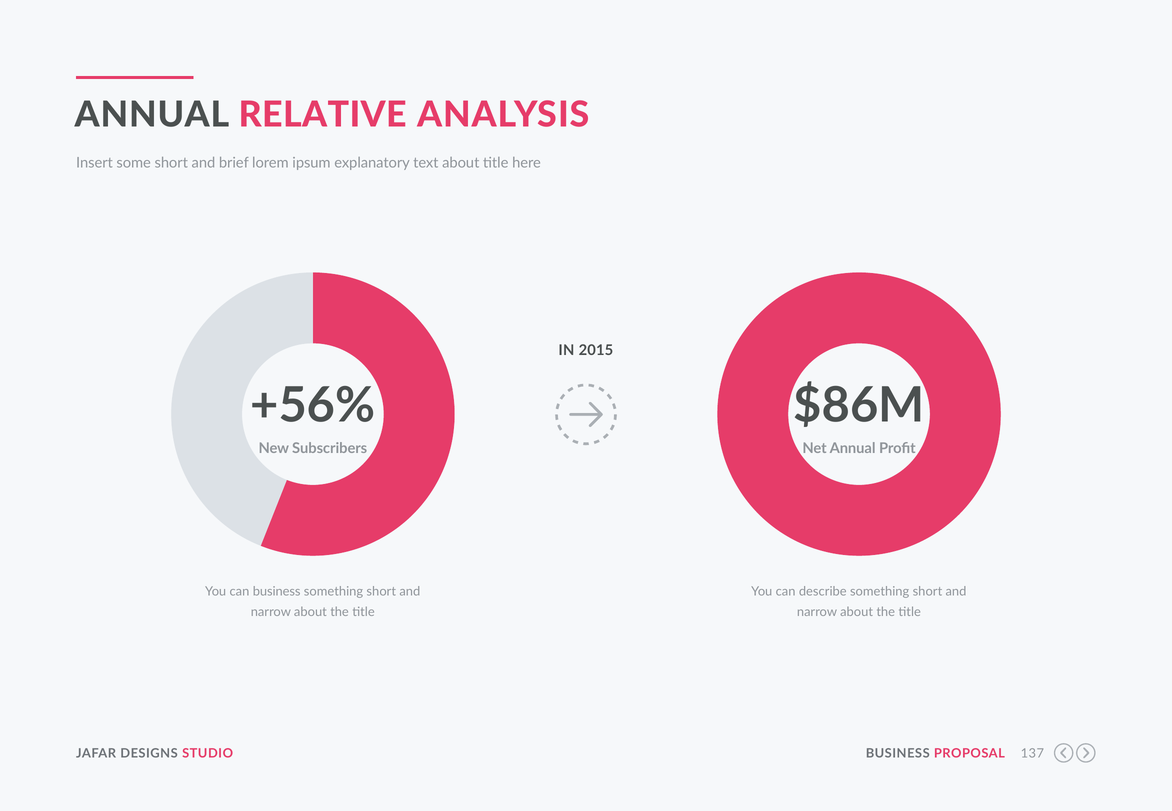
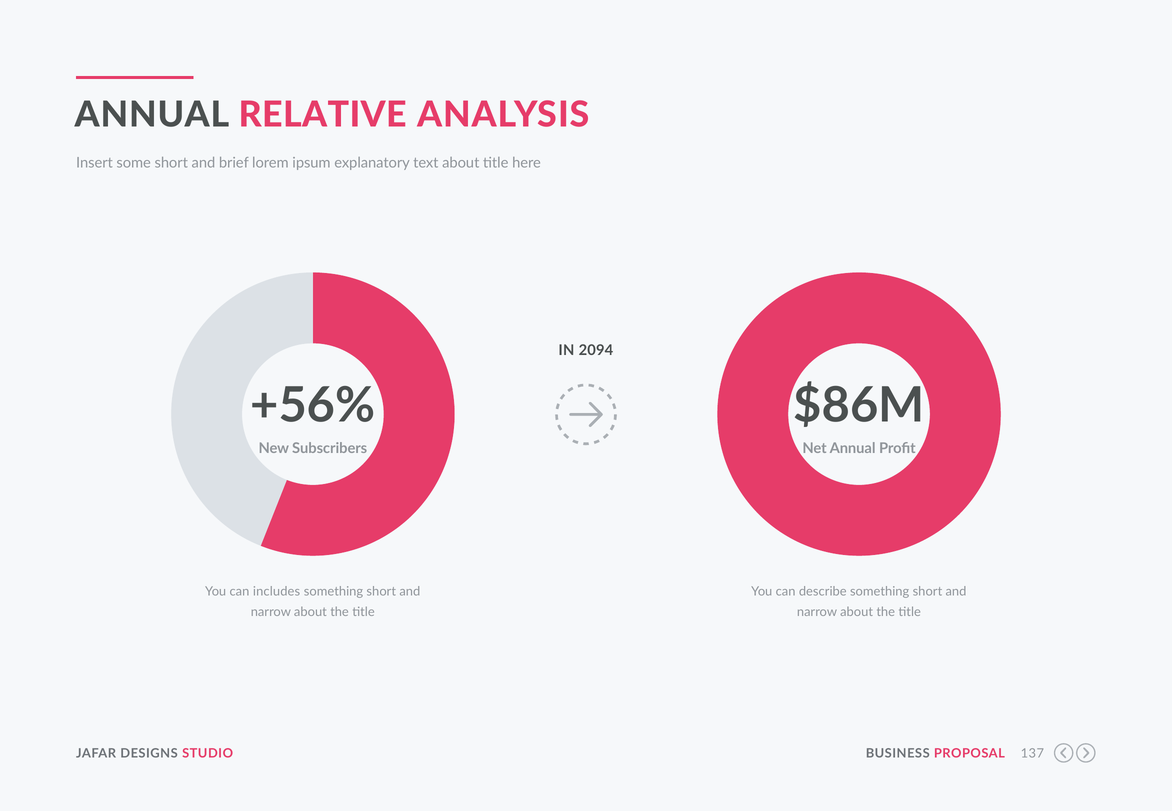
2015: 2015 -> 2094
can business: business -> includes
